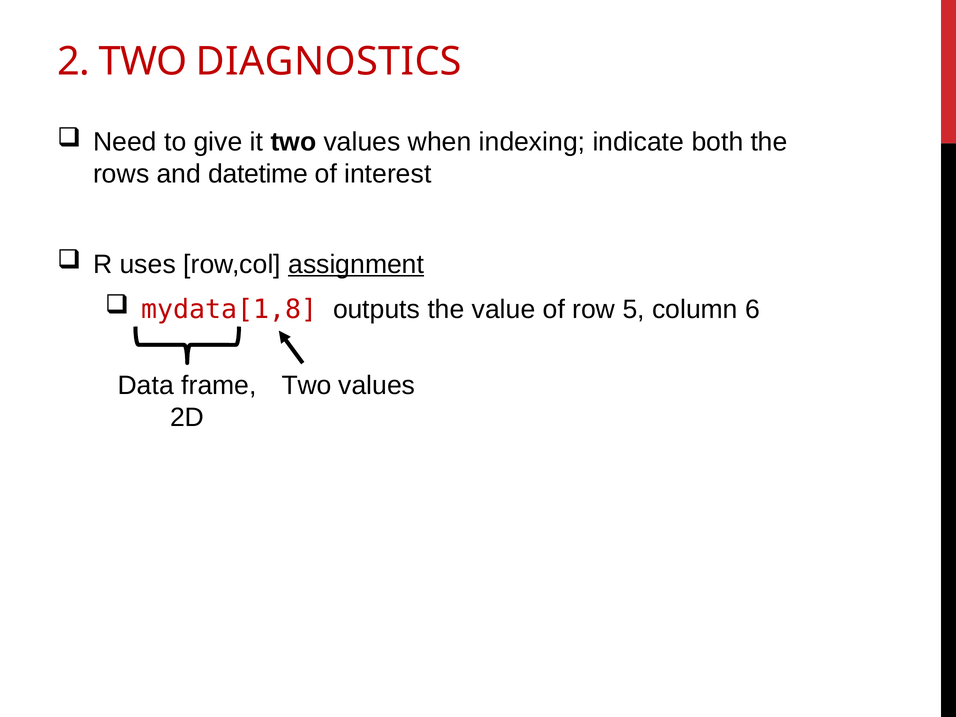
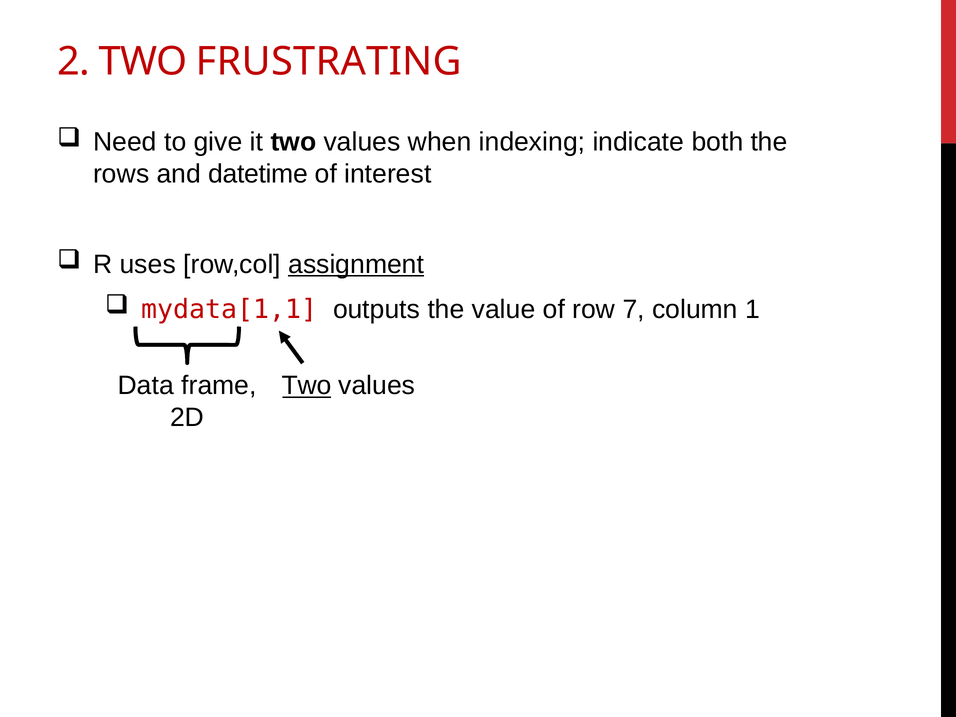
DIAGNOSTICS: DIAGNOSTICS -> FRUSTRATING
mydata[1,8: mydata[1,8 -> mydata[1,1
5: 5 -> 7
6: 6 -> 1
Two at (307, 386) underline: none -> present
